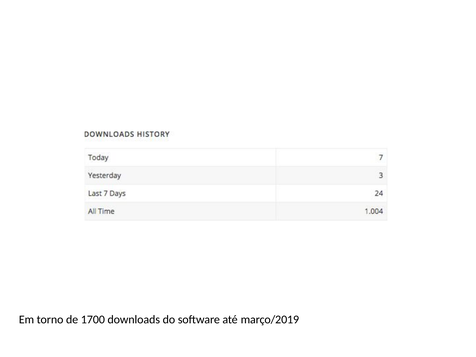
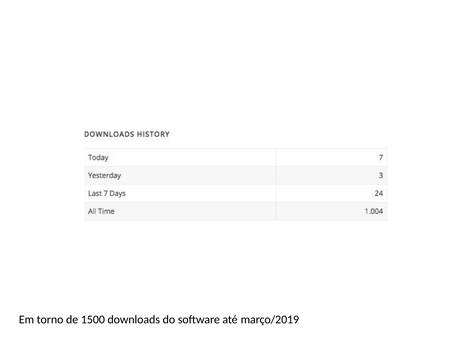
1700: 1700 -> 1500
